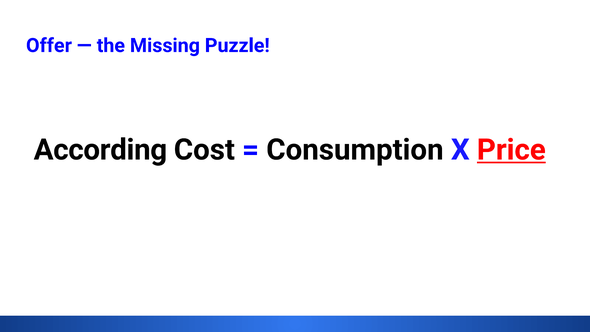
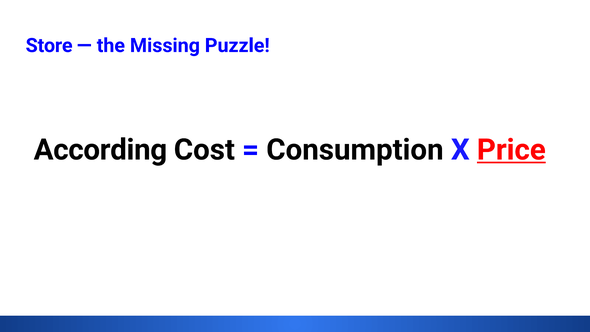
Offer: Offer -> Store
